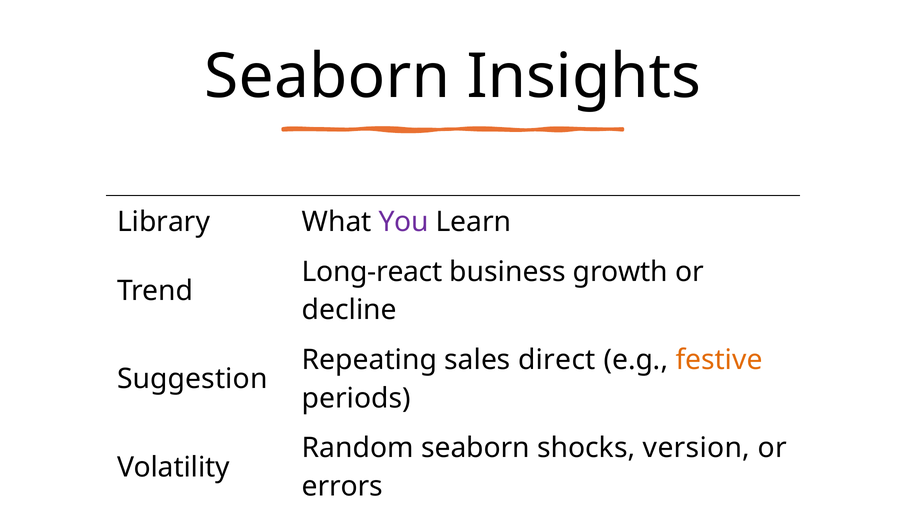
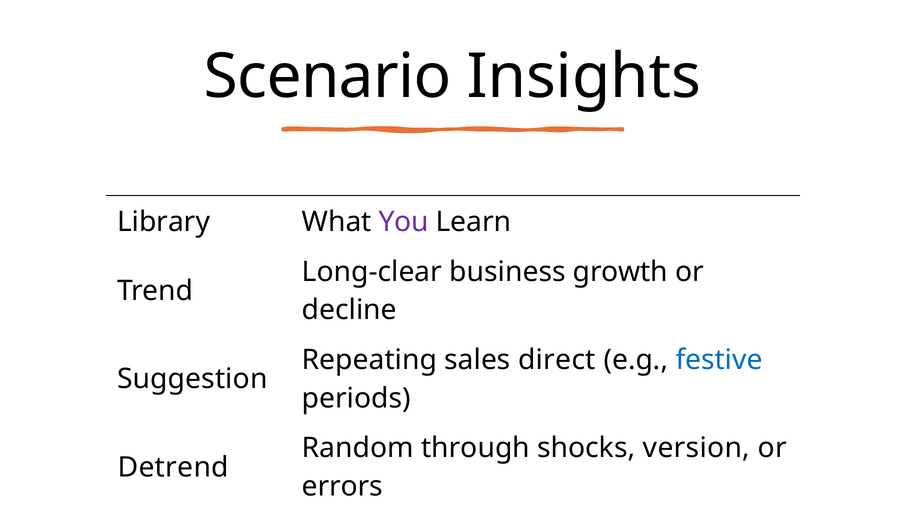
Seaborn at (327, 77): Seaborn -> Scenario
Long-react: Long-react -> Long-clear
festive colour: orange -> blue
Random seaborn: seaborn -> through
Volatility: Volatility -> Detrend
